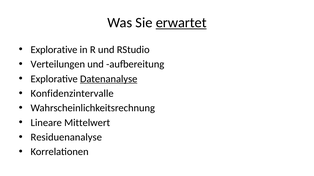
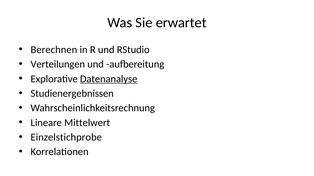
erwartet underline: present -> none
Explorative at (54, 50): Explorative -> Berechnen
Konfidenzintervalle: Konfidenzintervalle -> Studienergebnissen
Residuenanalyse: Residuenanalyse -> Einzelstichprobe
